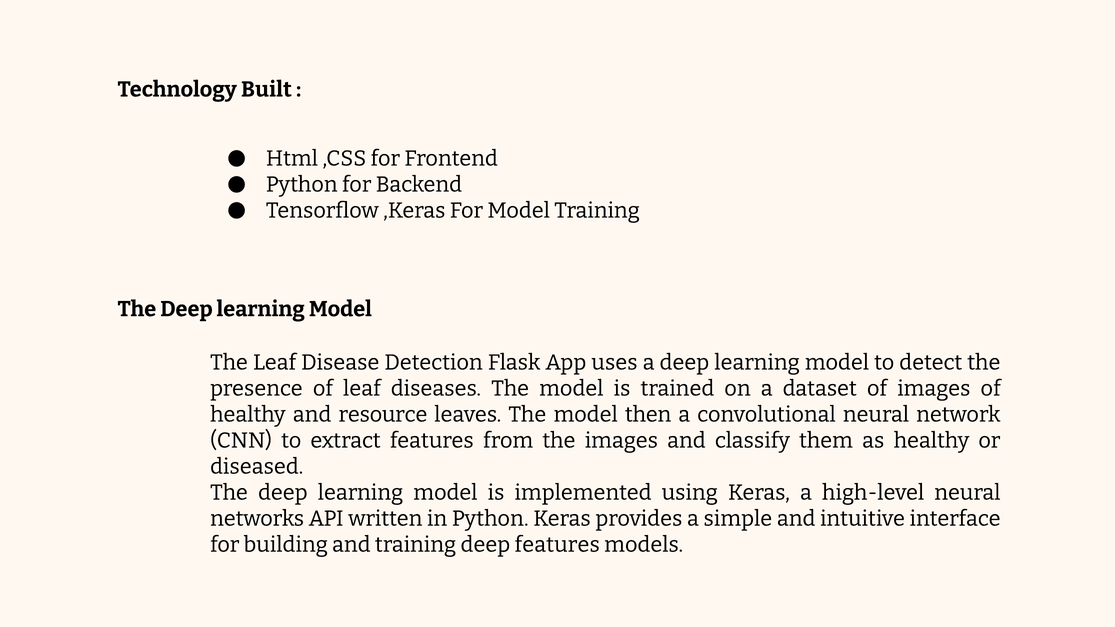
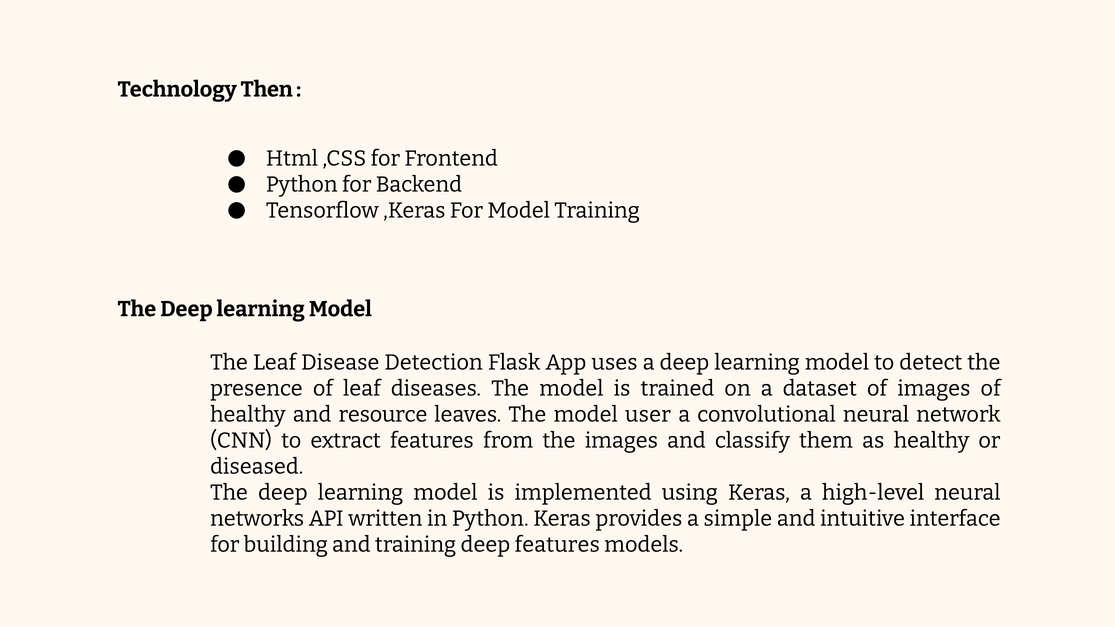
Built: Built -> Then
then: then -> user
